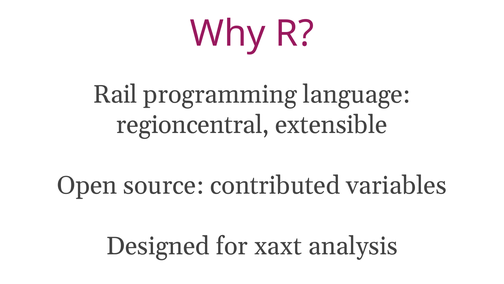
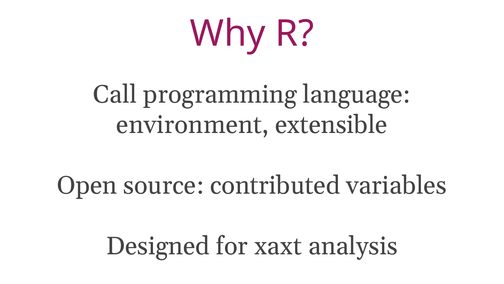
Rail: Rail -> Call
regioncentral: regioncentral -> environment
